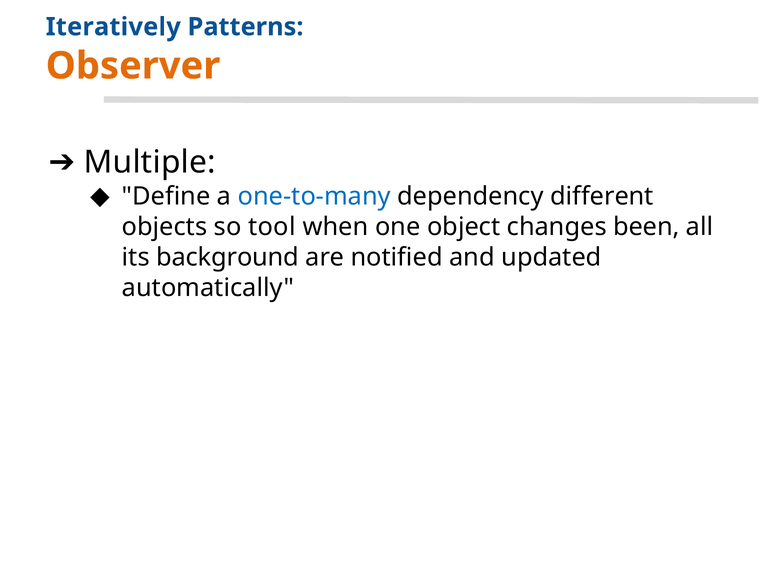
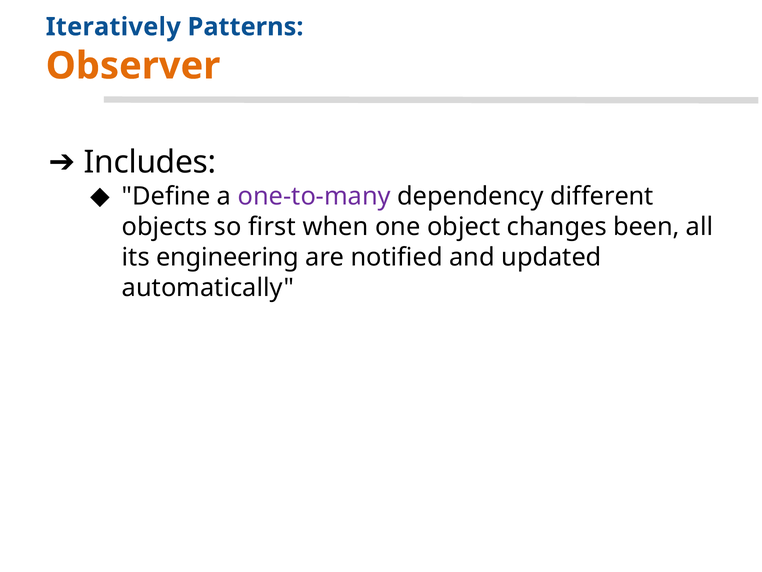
Multiple: Multiple -> Includes
one-to-many colour: blue -> purple
tool: tool -> first
background: background -> engineering
